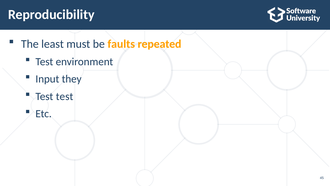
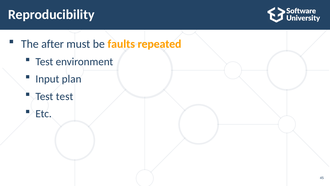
least: least -> after
they: they -> plan
